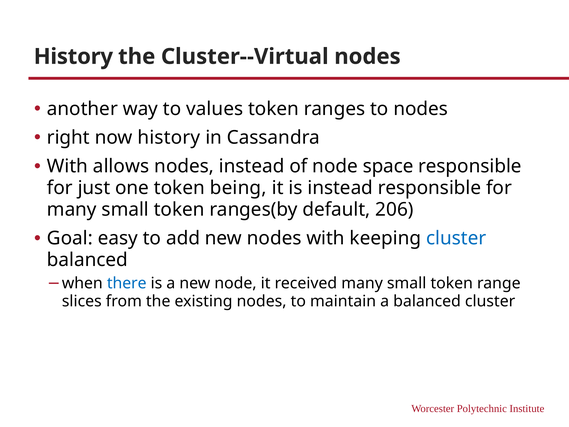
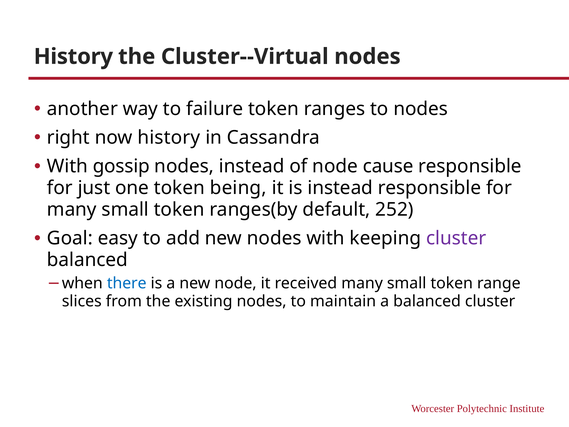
values: values -> failure
allows: allows -> gossip
space: space -> cause
206: 206 -> 252
cluster at (456, 238) colour: blue -> purple
